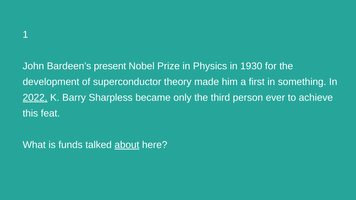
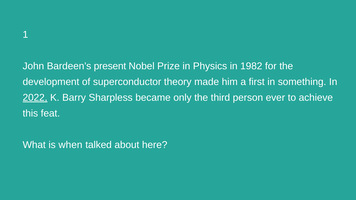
1930: 1930 -> 1982
funds: funds -> when
about underline: present -> none
